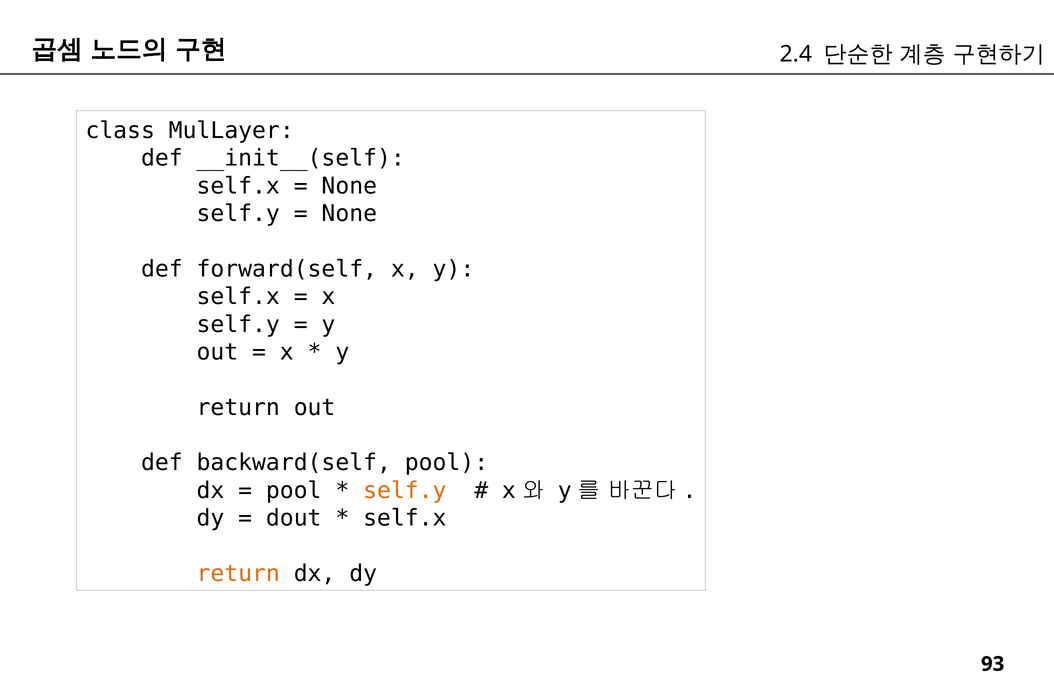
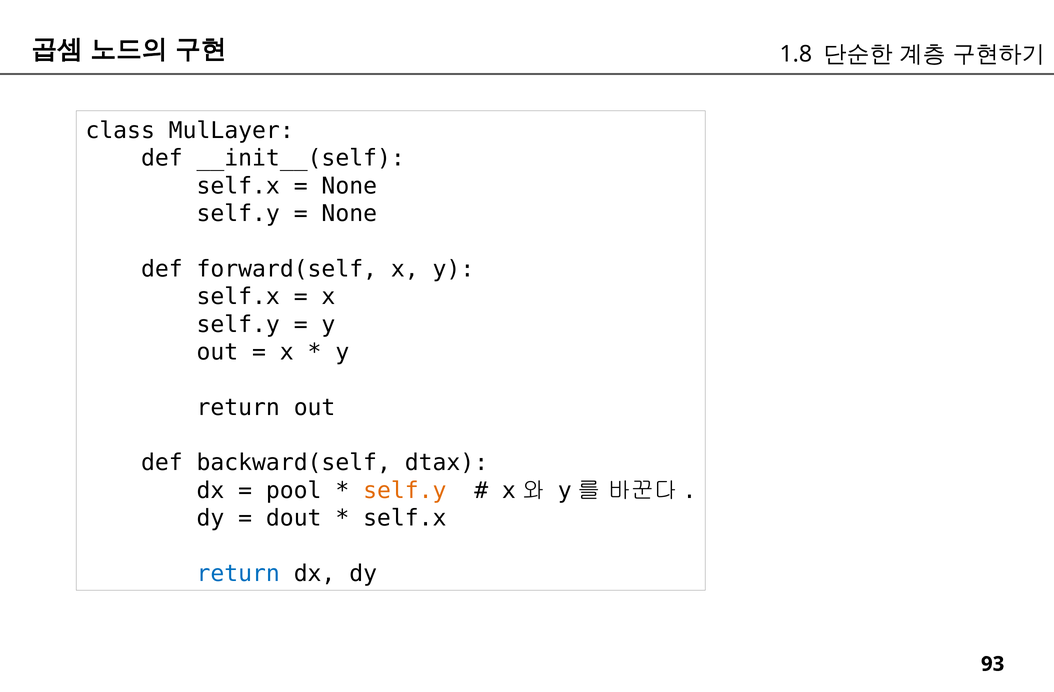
2.4: 2.4 -> 1.8
backward(self pool: pool -> dtax
return at (238, 574) colour: orange -> blue
